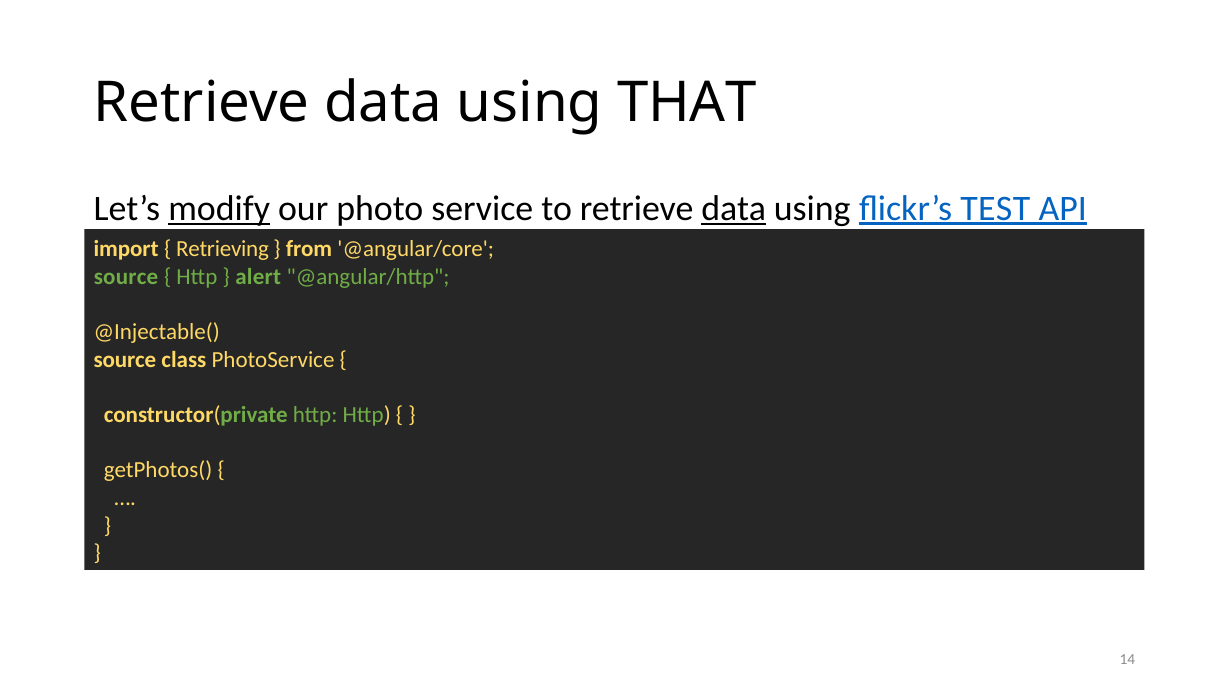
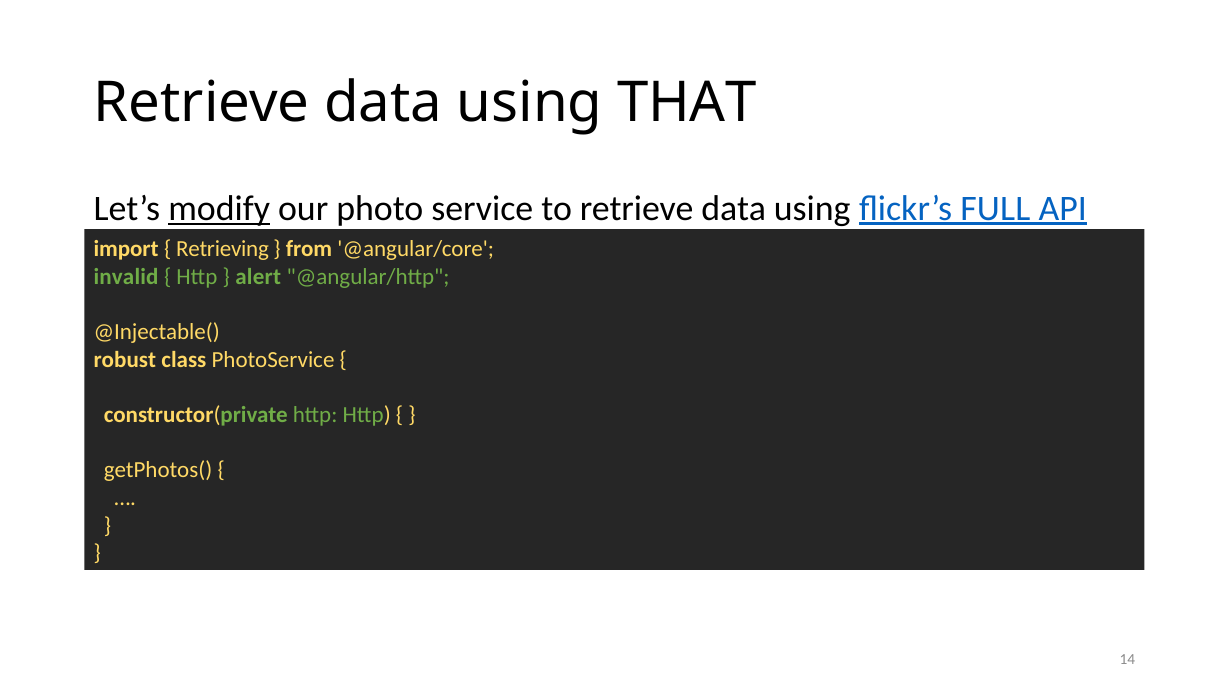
data at (734, 208) underline: present -> none
TEST: TEST -> FULL
source at (126, 277): source -> invalid
source at (125, 360): source -> robust
